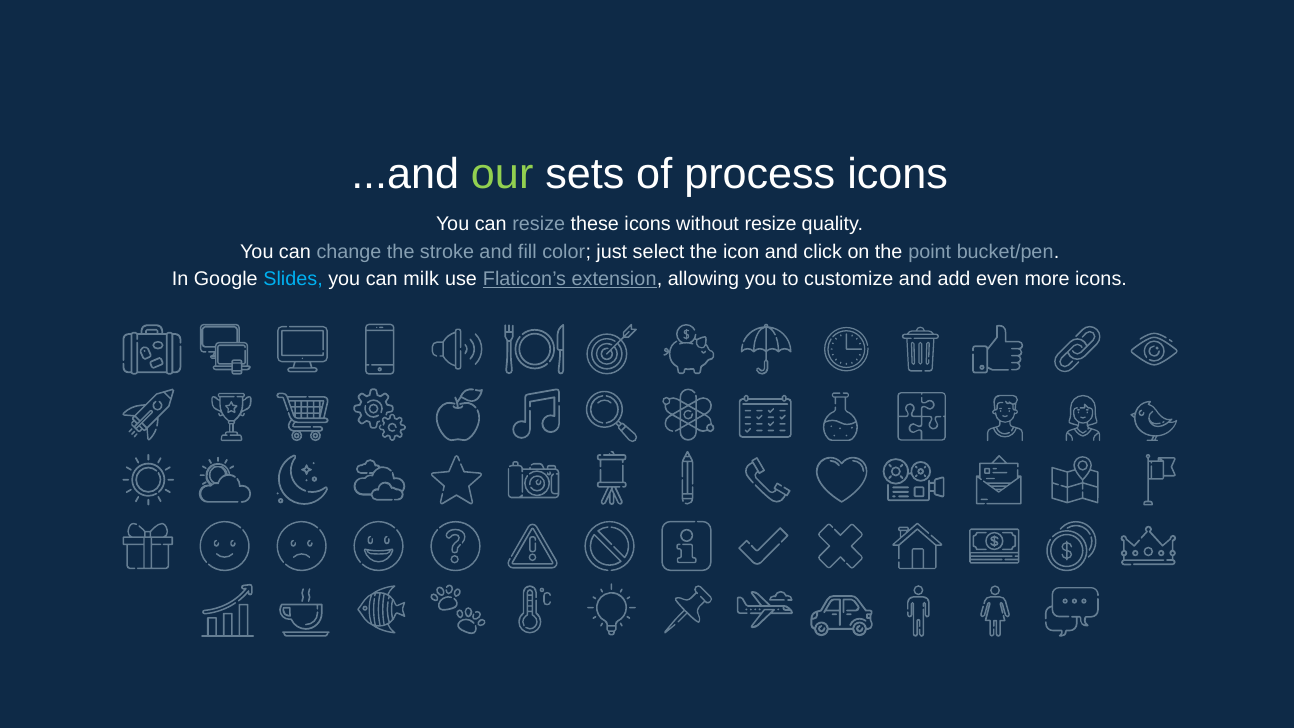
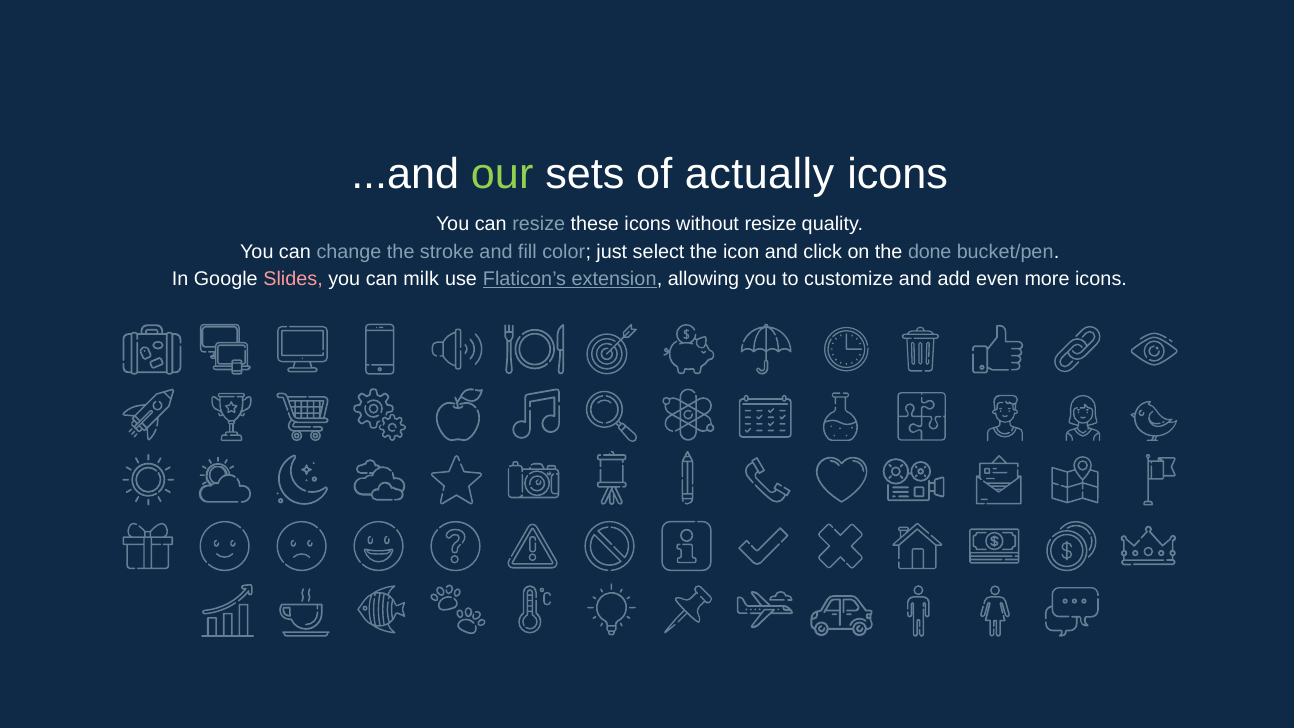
process: process -> actually
point: point -> done
Slides colour: light blue -> pink
